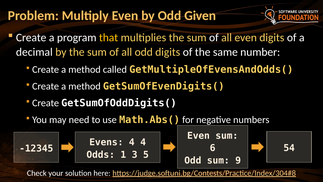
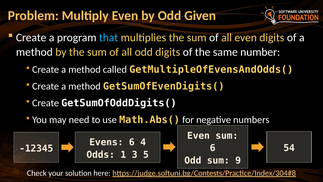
that colour: yellow -> light blue
decimal at (34, 52): decimal -> method
Evens 4: 4 -> 6
